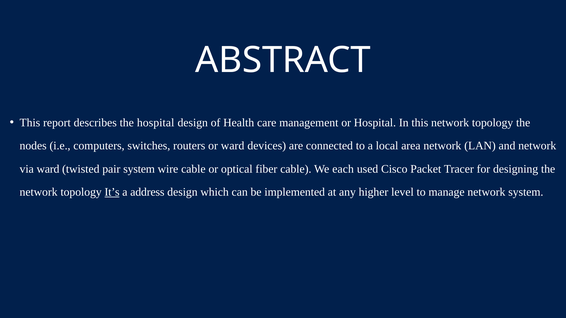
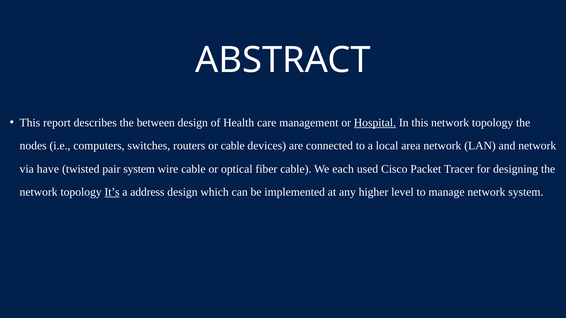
the hospital: hospital -> between
Hospital at (375, 123) underline: none -> present
or ward: ward -> cable
via ward: ward -> have
